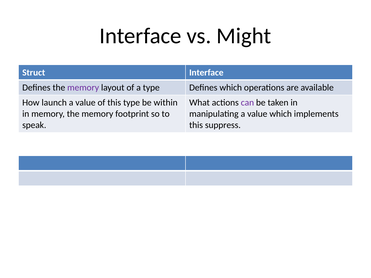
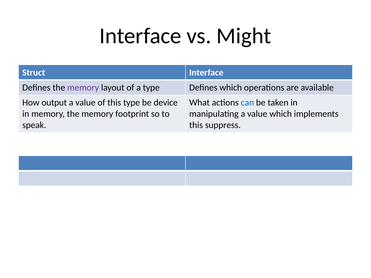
launch: launch -> output
within: within -> device
can colour: purple -> blue
